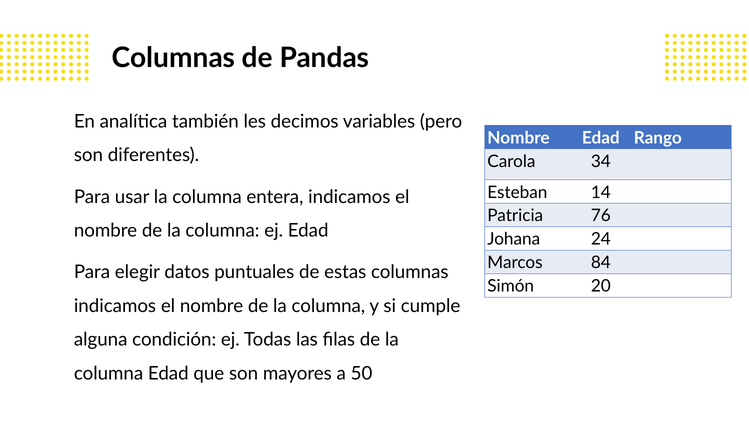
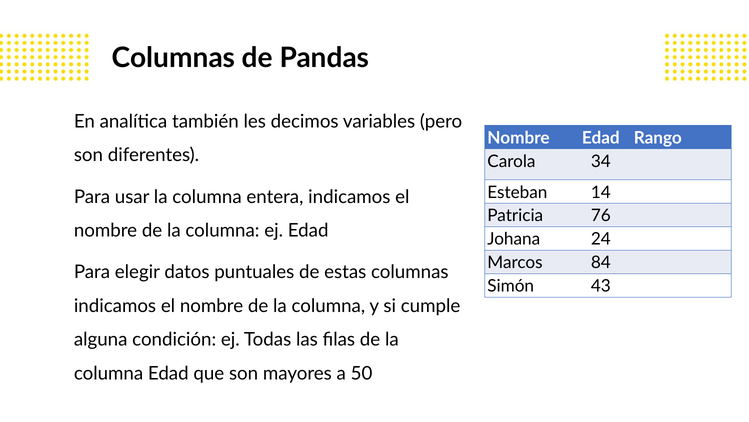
20: 20 -> 43
